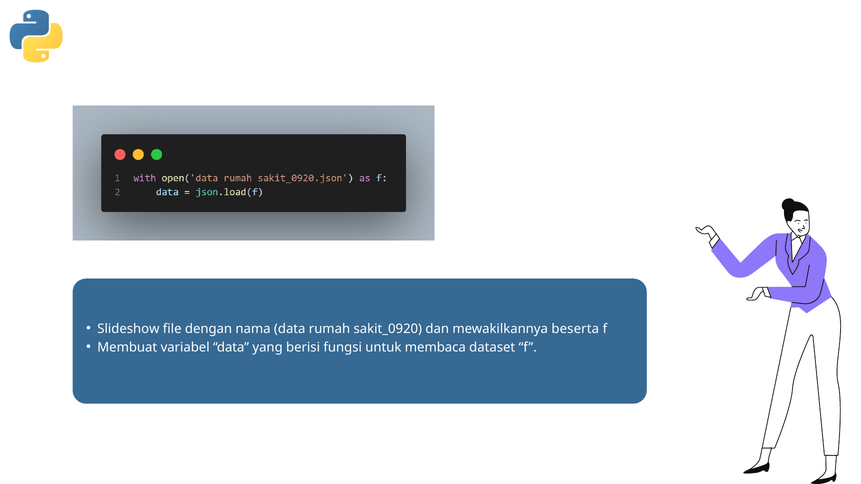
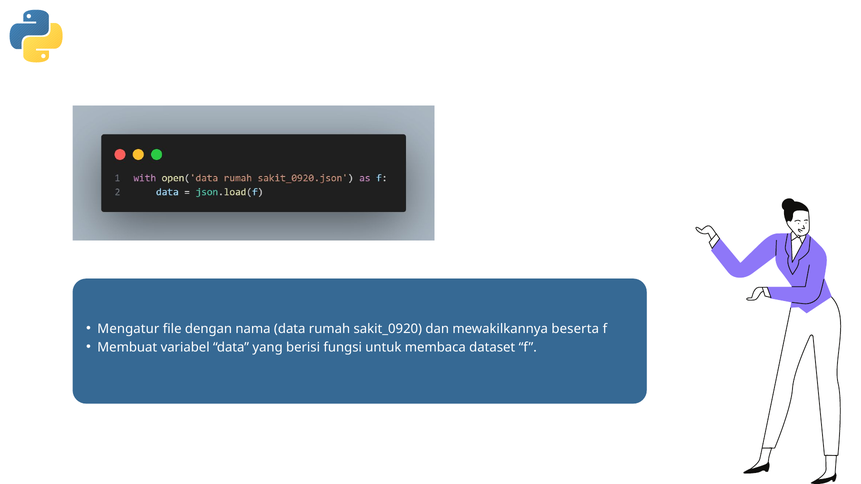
Slideshow: Slideshow -> Mengatur
